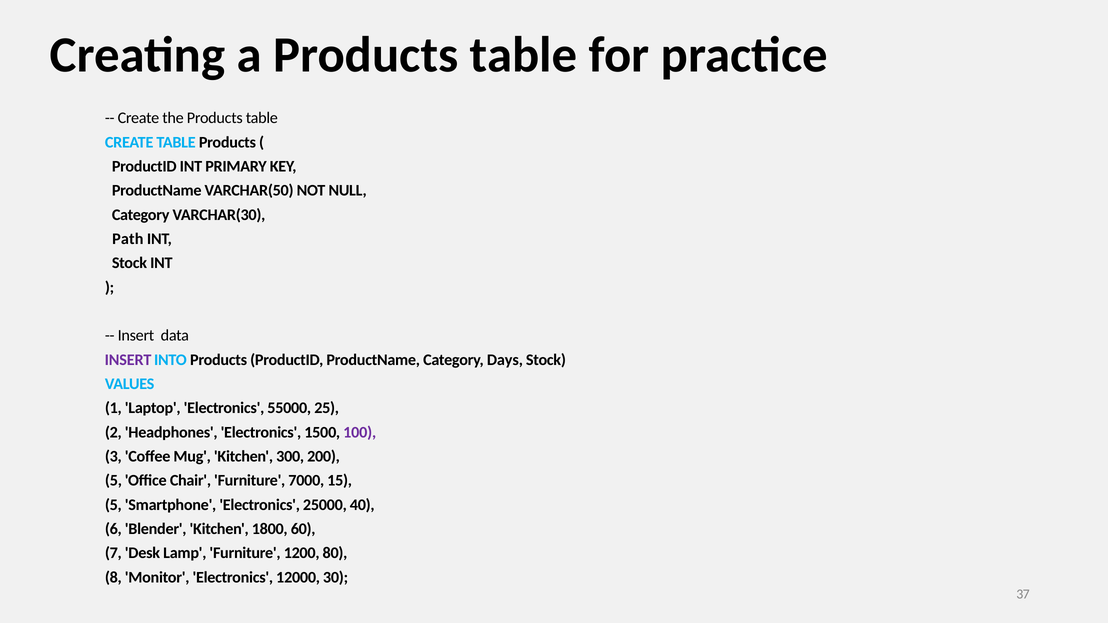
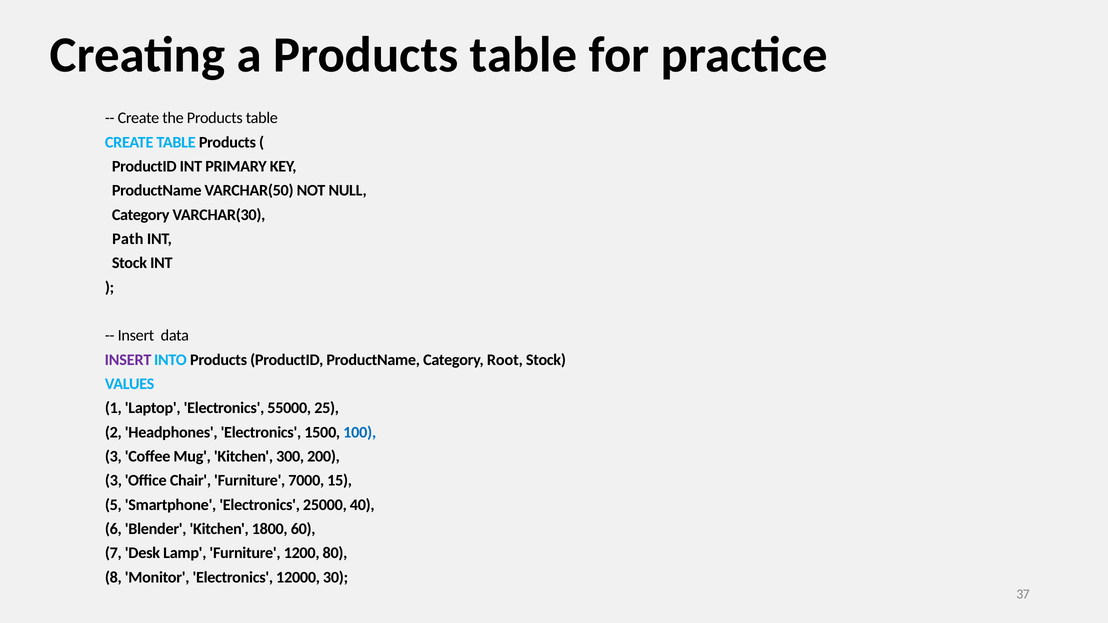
Days: Days -> Root
100 colour: purple -> blue
5 at (113, 481): 5 -> 3
